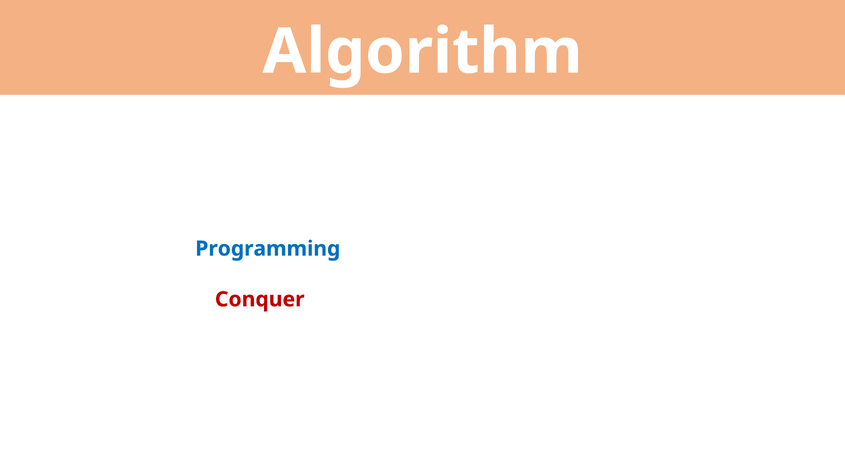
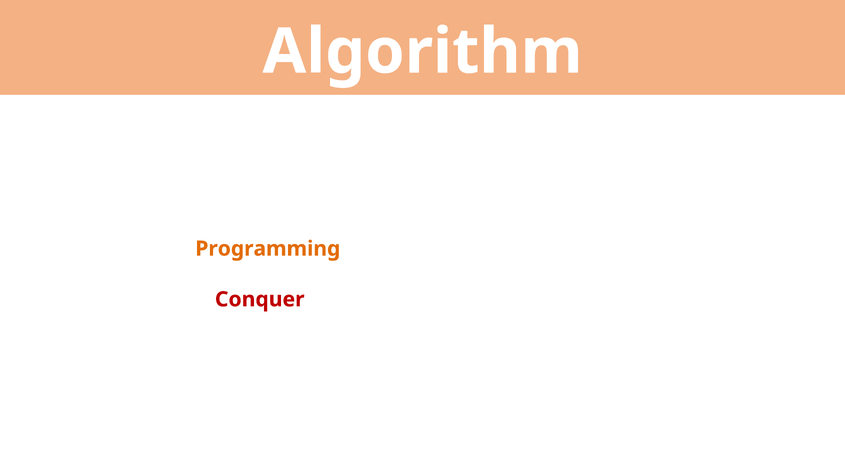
Programming colour: blue -> orange
